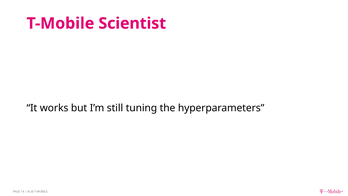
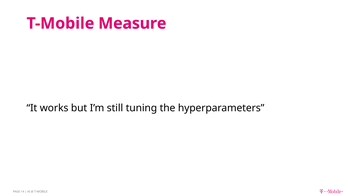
Scientist: Scientist -> Measure
